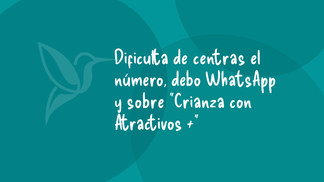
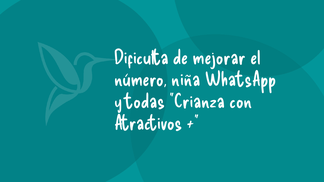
centras: centras -> mejorar
debo: debo -> niña
sobre: sobre -> todas
